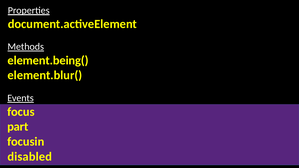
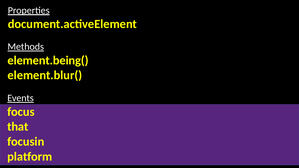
part: part -> that
disabled: disabled -> platform
